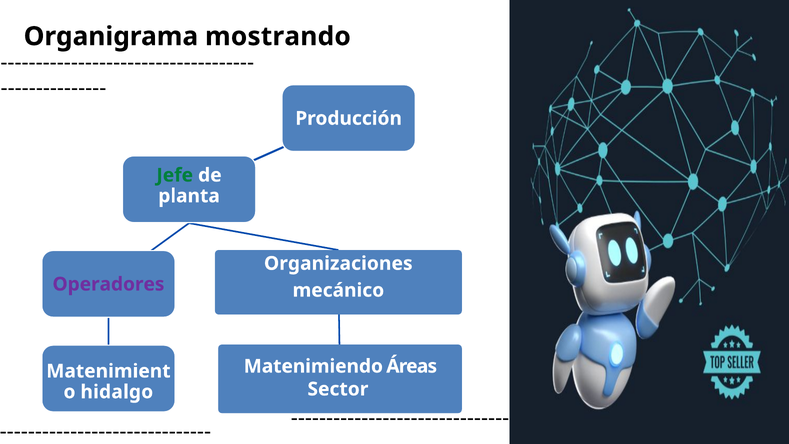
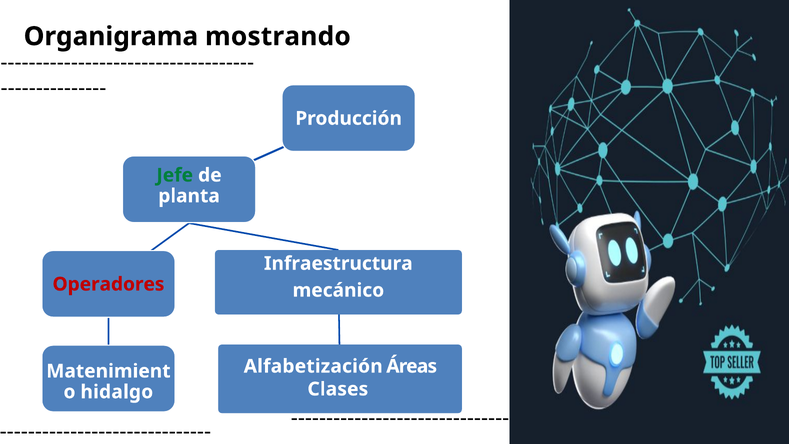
Organizaciones: Organizaciones -> Infraestructura
Operadores colour: purple -> red
Matenimiendo: Matenimiendo -> Alfabetización
Sector: Sector -> Clases
